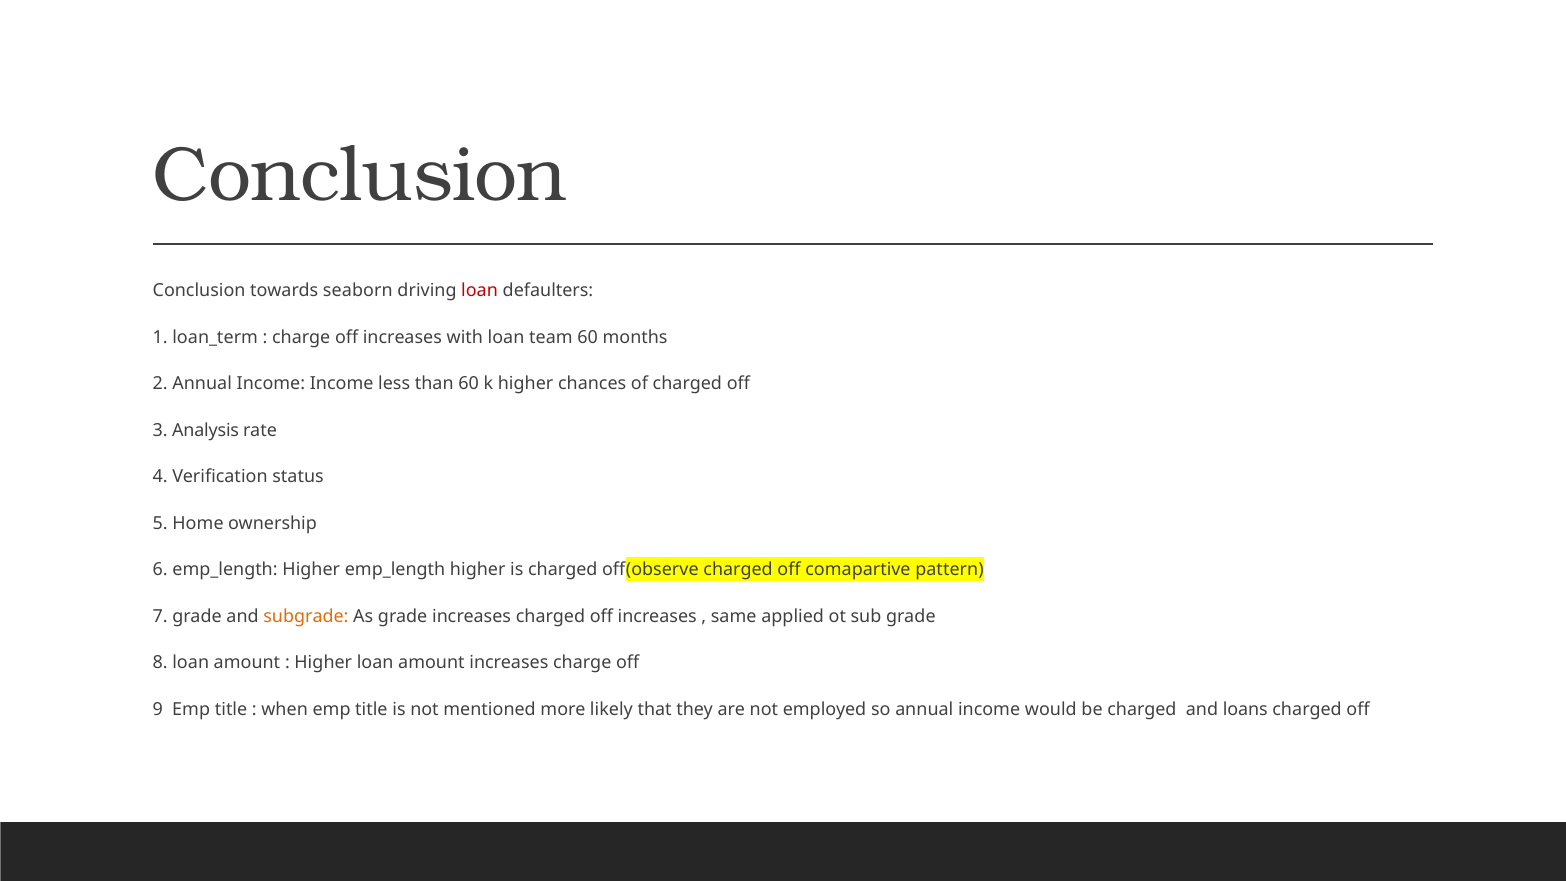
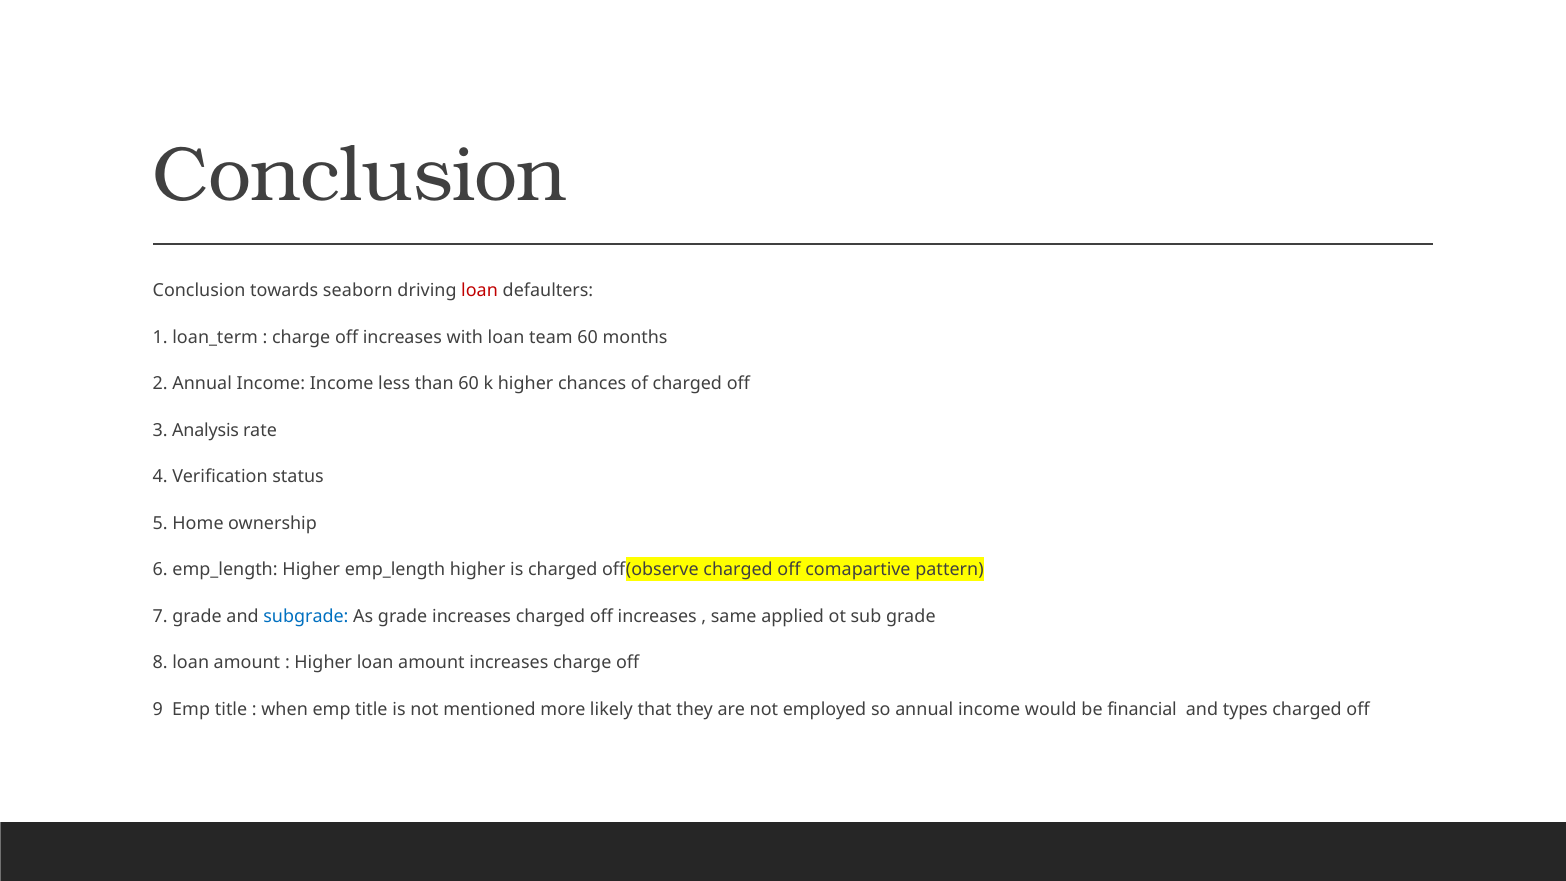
subgrade colour: orange -> blue
be charged: charged -> financial
loans: loans -> types
